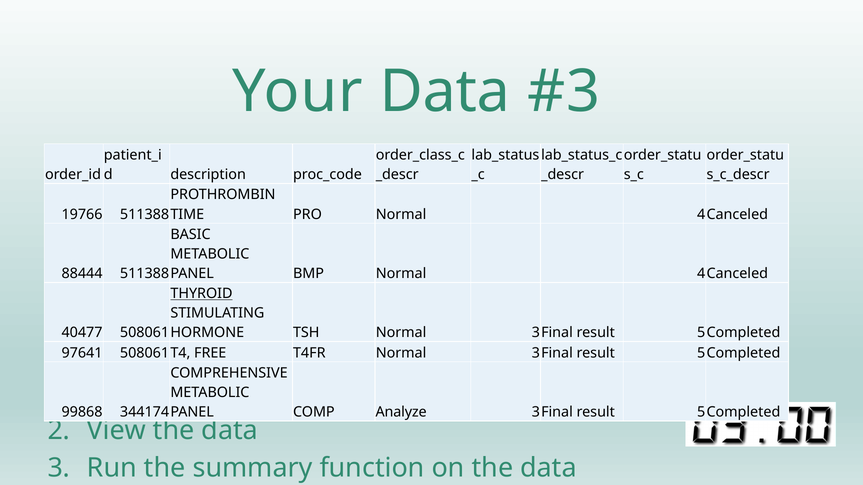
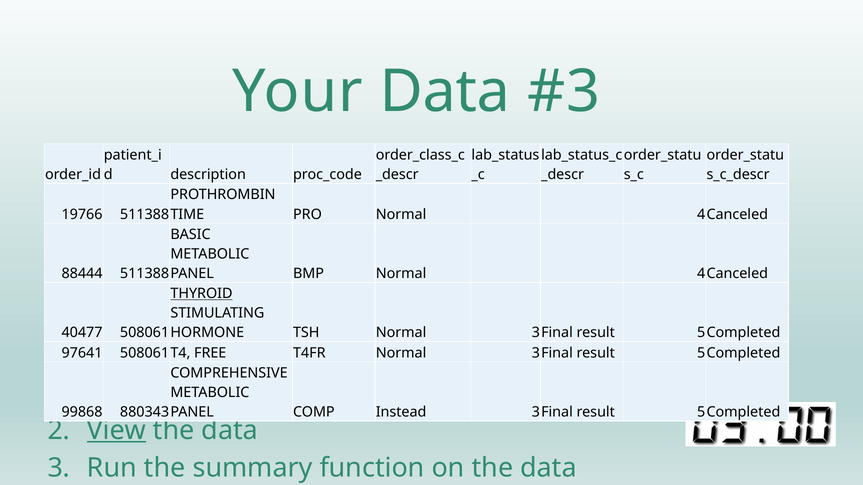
344174: 344174 -> 880343
Analyze: Analyze -> Instead
View underline: none -> present
